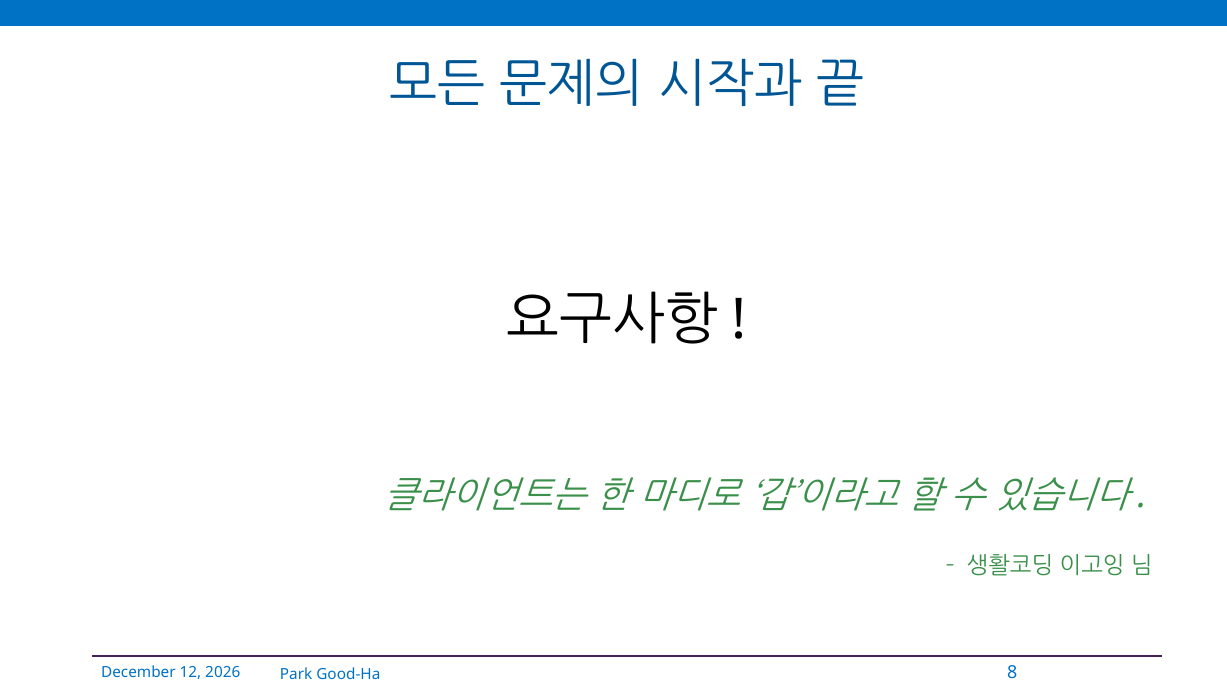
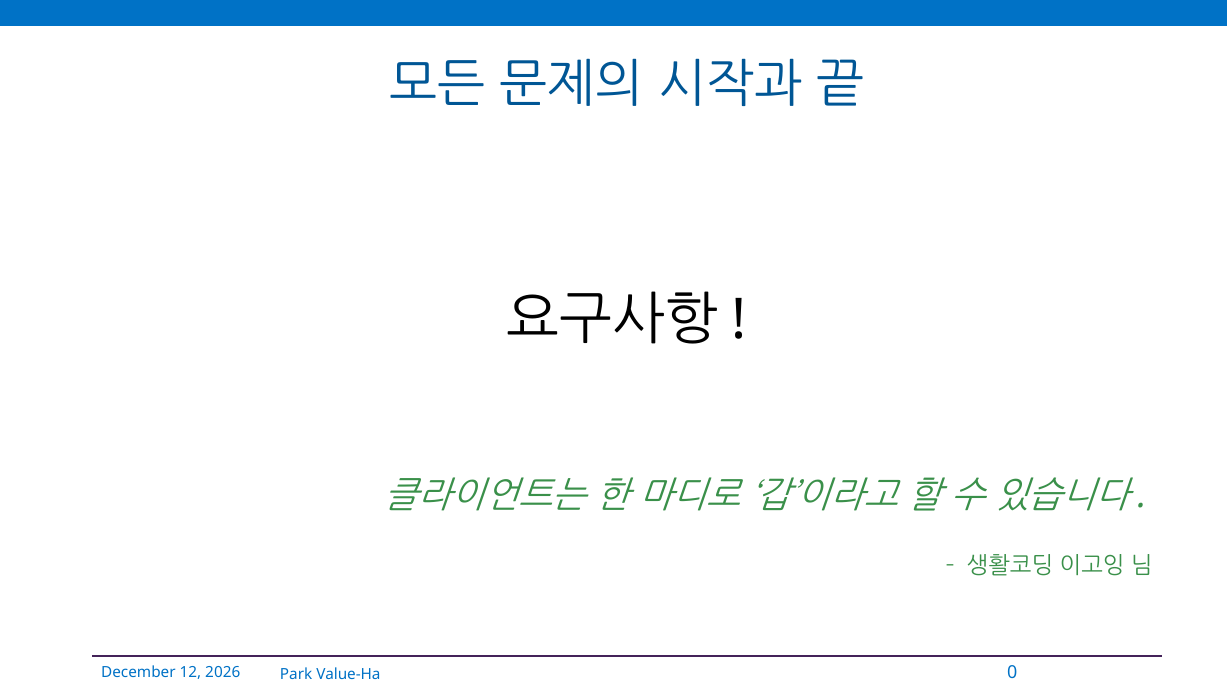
8: 8 -> 0
Good-Ha: Good-Ha -> Value-Ha
